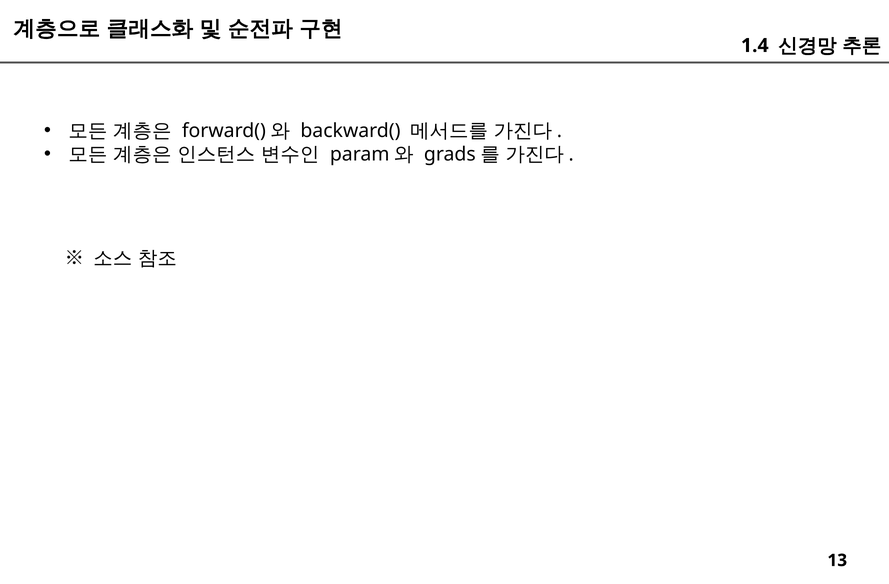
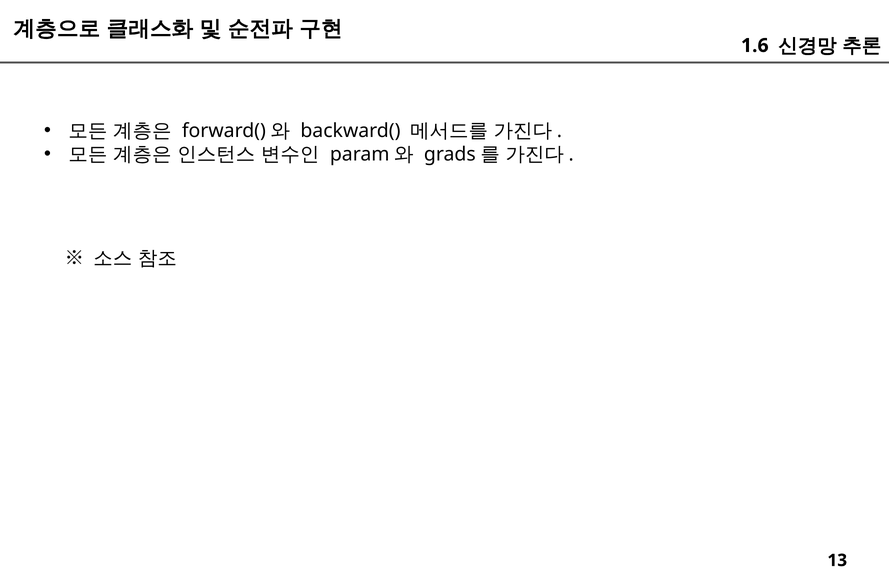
1.4: 1.4 -> 1.6
